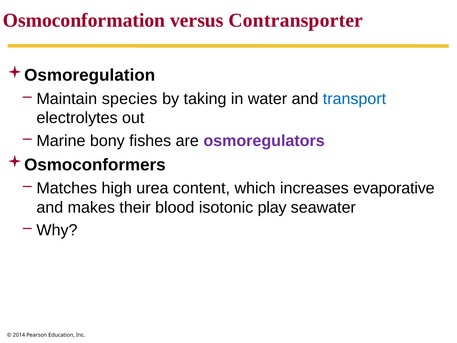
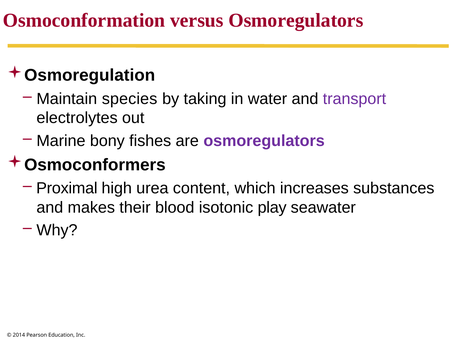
versus Contransporter: Contransporter -> Osmoregulators
transport colour: blue -> purple
Matches: Matches -> Proximal
evaporative: evaporative -> substances
